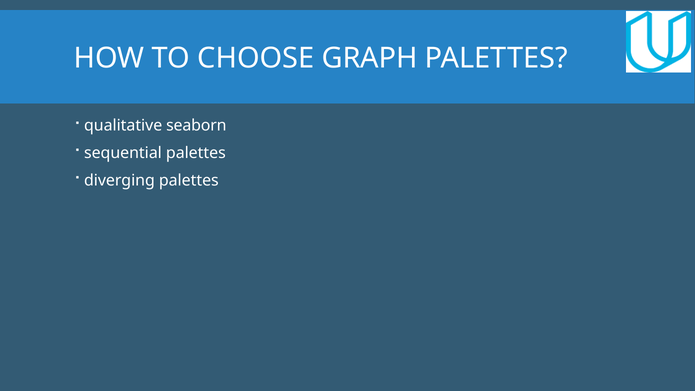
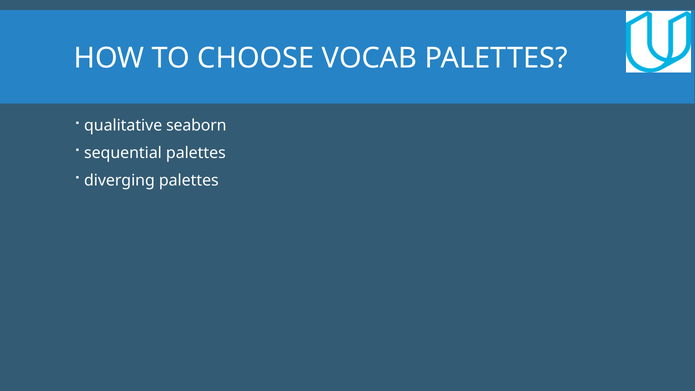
GRAPH: GRAPH -> VOCAB
